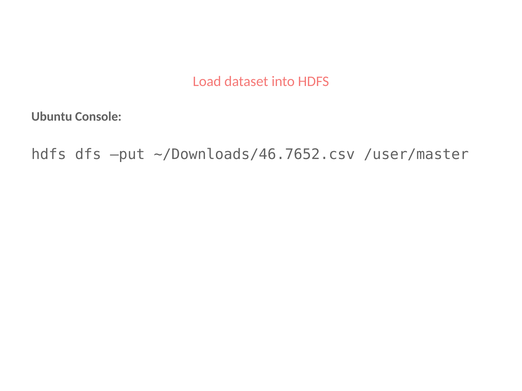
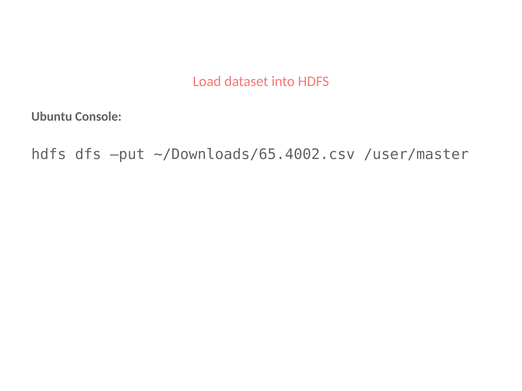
~/Downloads/46.7652.csv: ~/Downloads/46.7652.csv -> ~/Downloads/65.4002.csv
